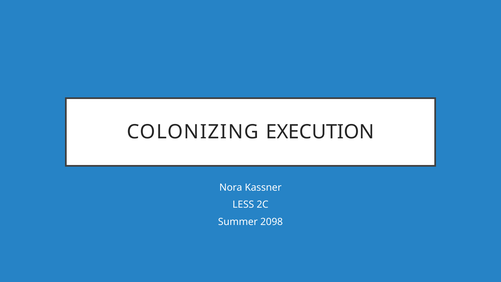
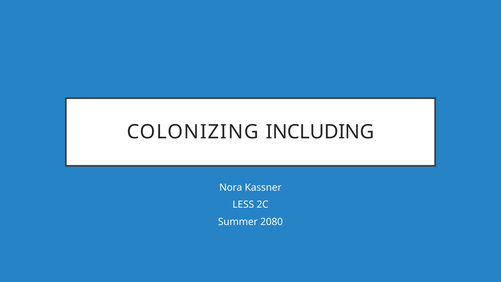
EXECUTION: EXECUTION -> INCLUDING
2098: 2098 -> 2080
